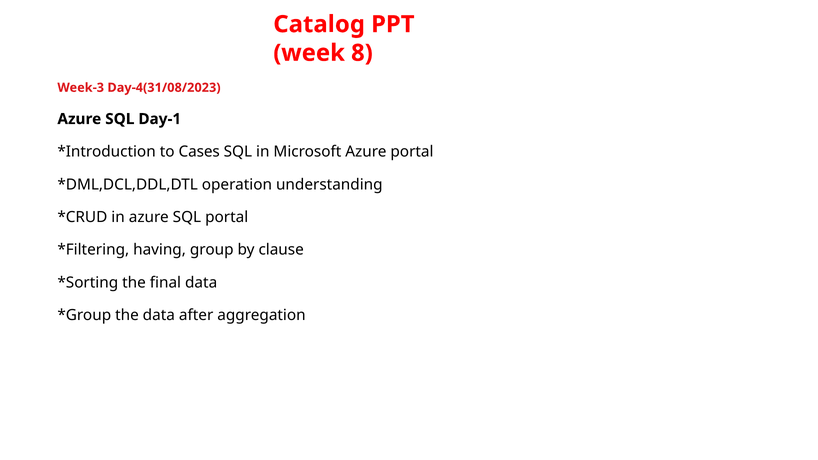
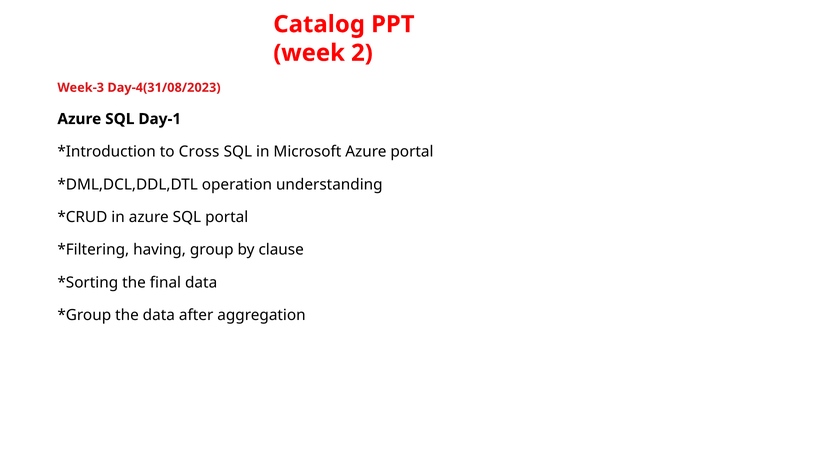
8: 8 -> 2
Cases: Cases -> Cross
